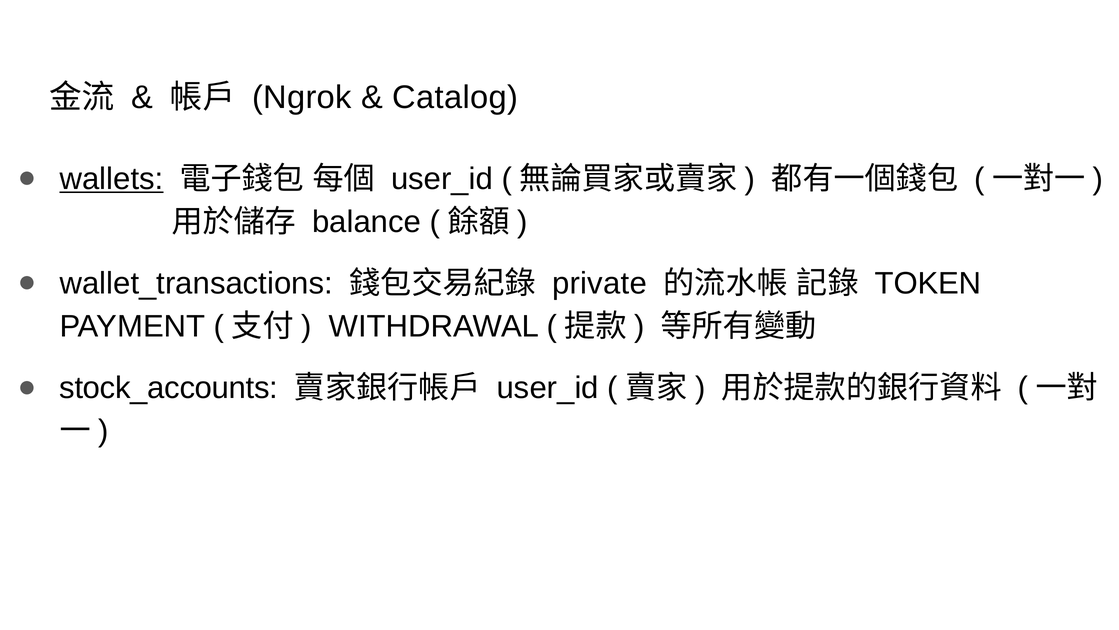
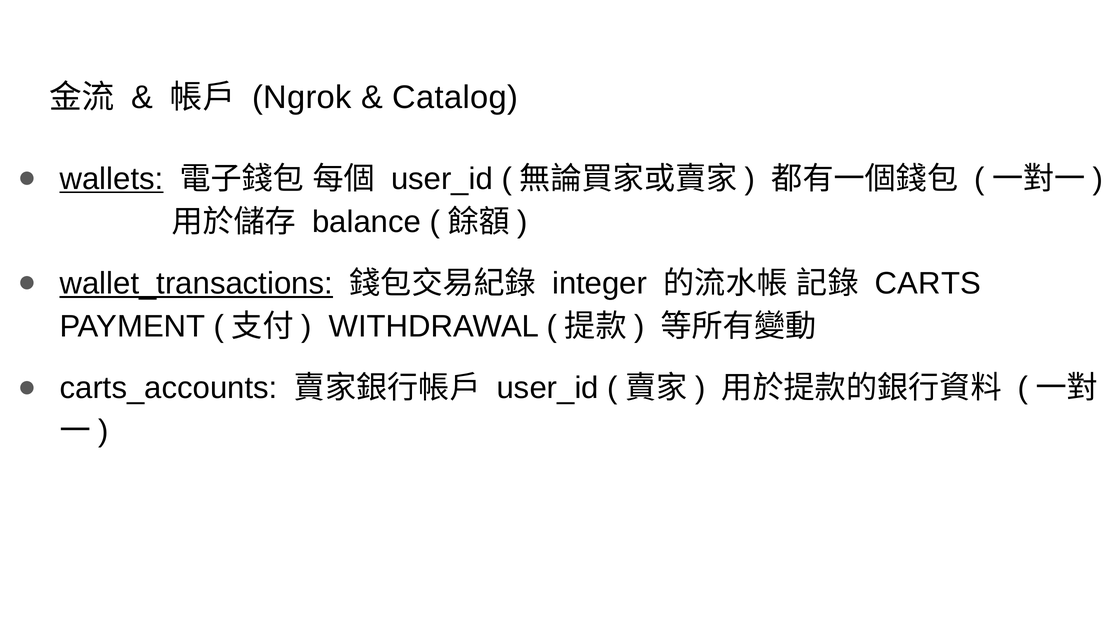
wallet_transactions underline: none -> present
private: private -> integer
TOKEN: TOKEN -> CARTS
stock_accounts: stock_accounts -> carts_accounts
